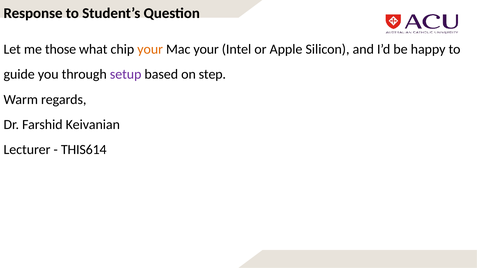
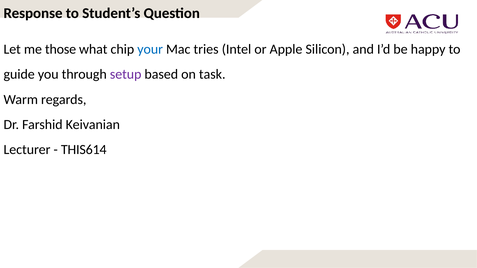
your at (150, 49) colour: orange -> blue
Mac your: your -> tries
step: step -> task
